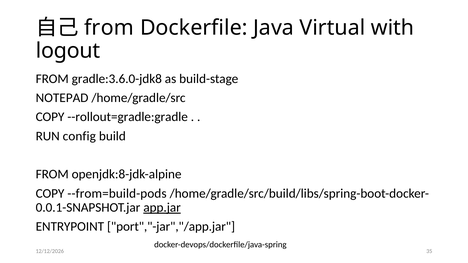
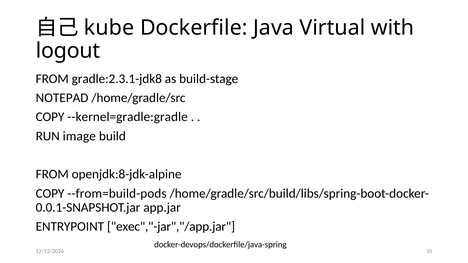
from at (109, 28): from -> kube
gradle:3.6.0-jdk8: gradle:3.6.0-jdk8 -> gradle:2.3.1-jdk8
--rollout=gradle:gradle: --rollout=gradle:gradle -> --kernel=gradle:gradle
config: config -> image
app.jar underline: present -> none
port","-jar","/app.jar: port","-jar","/app.jar -> exec","-jar","/app.jar
